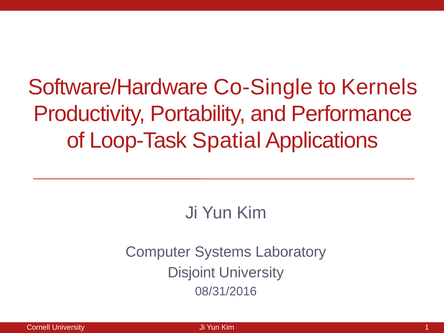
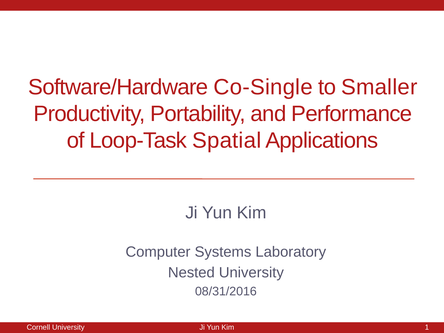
Kernels: Kernels -> Smaller
Disjoint: Disjoint -> Nested
